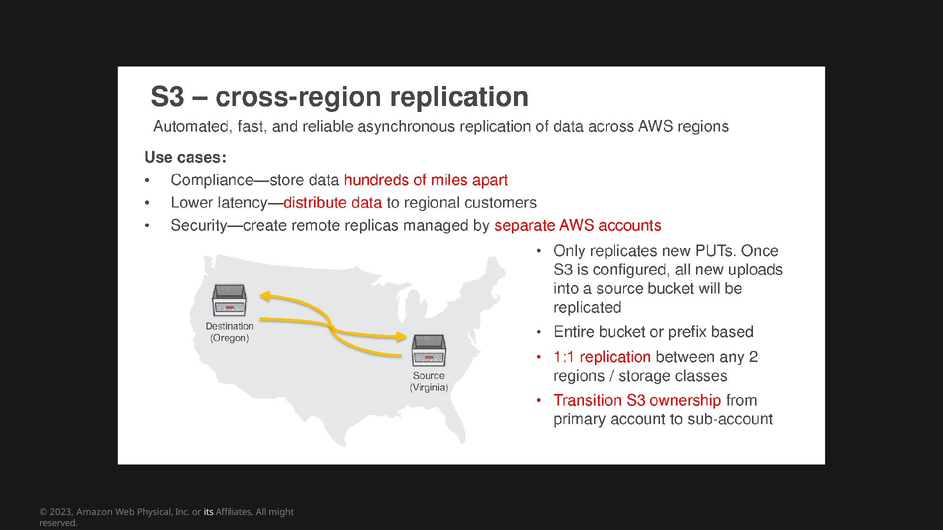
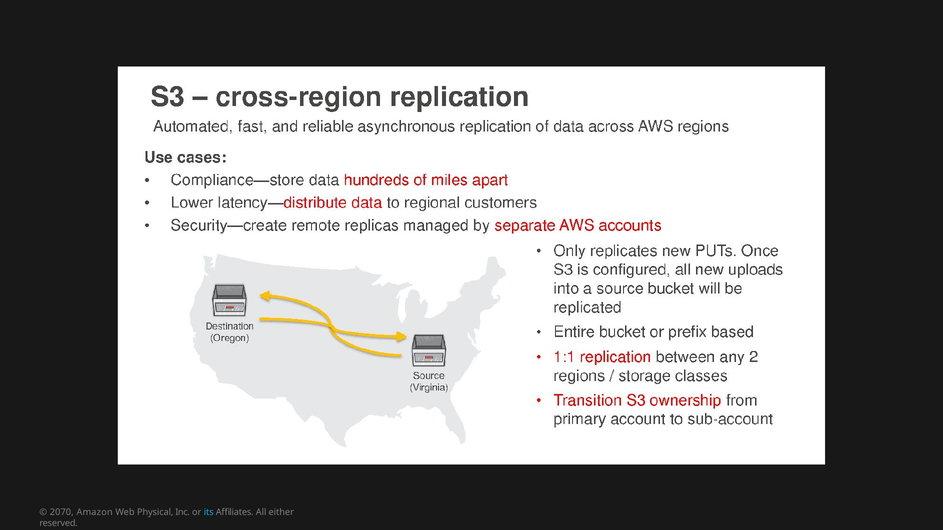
2023: 2023 -> 2070
its colour: white -> light blue
might: might -> either
